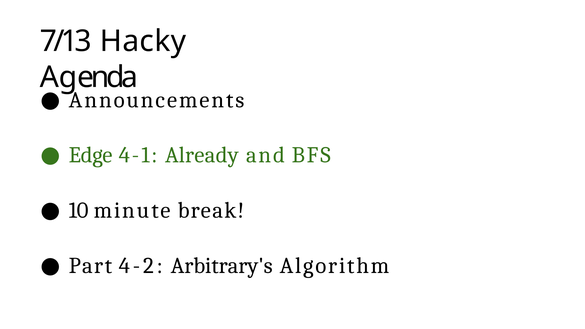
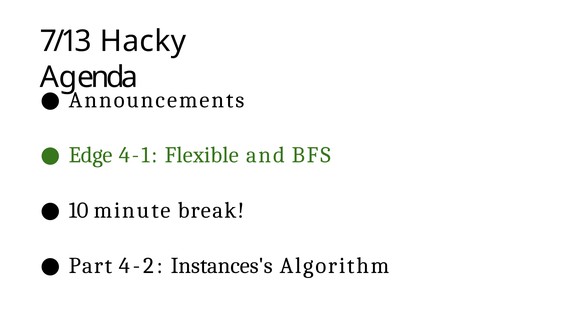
Already: Already -> Flexible
Arbitrary's: Arbitrary's -> Instances's
